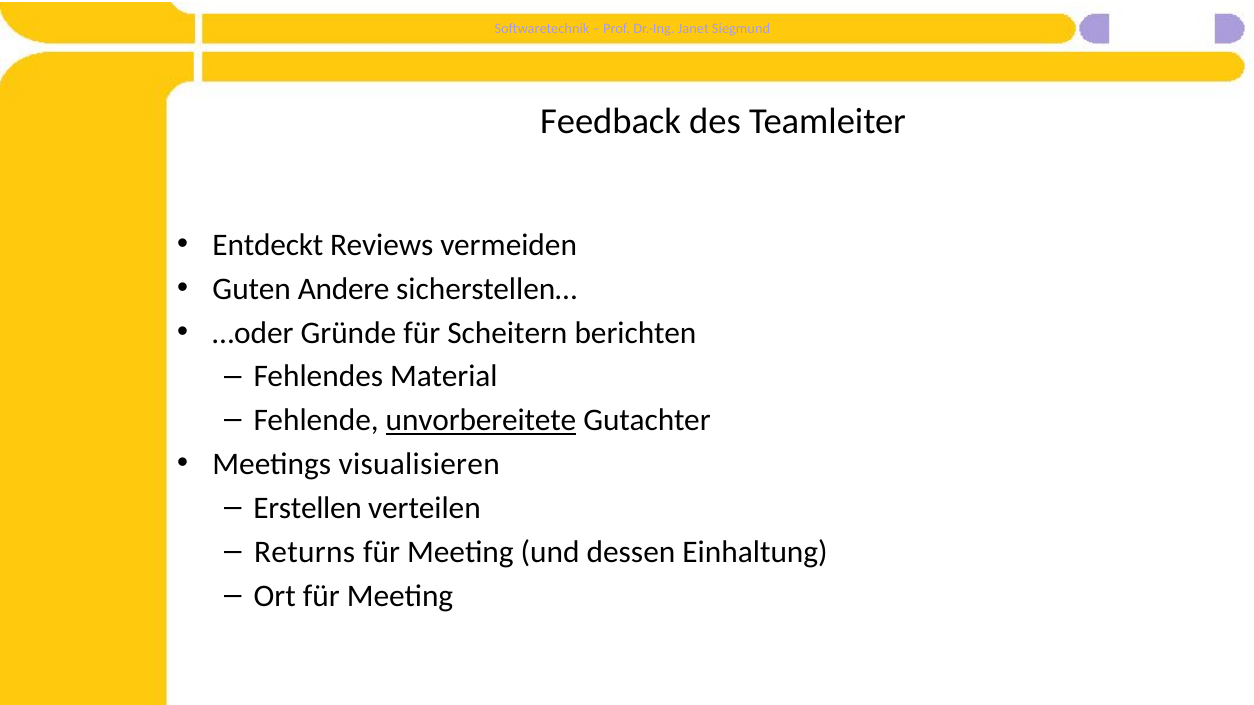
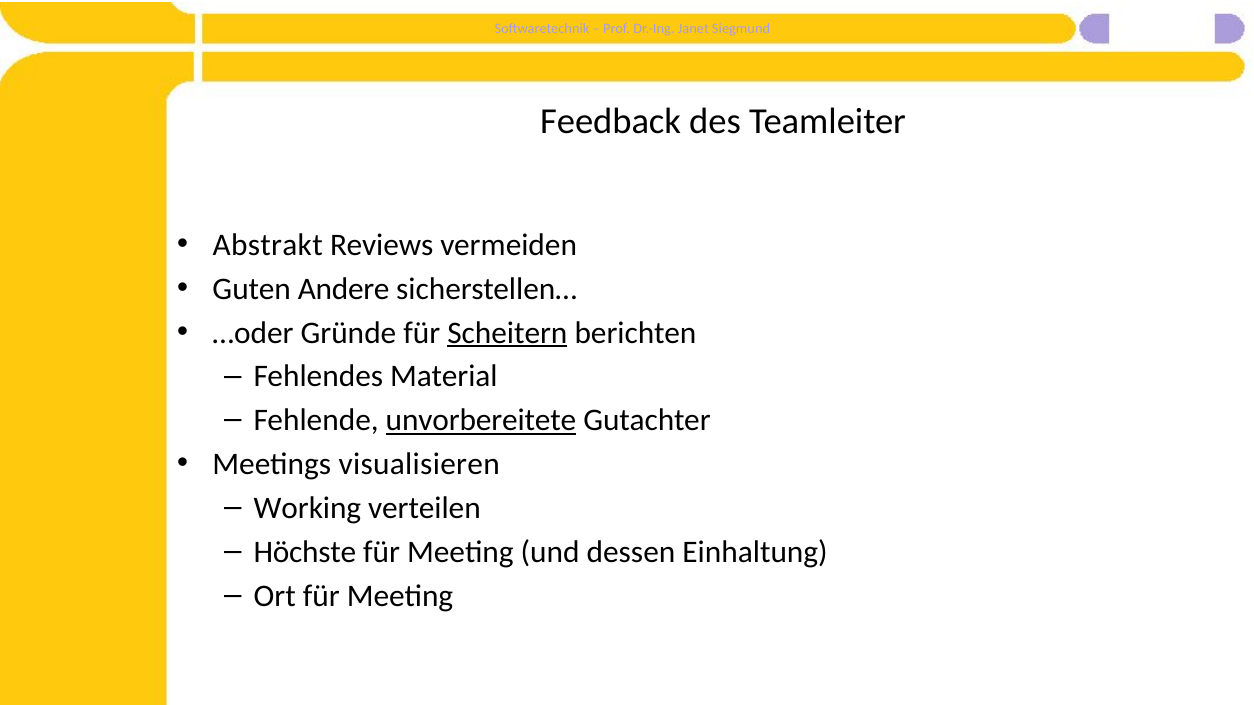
Entdeckt: Entdeckt -> Abstrakt
Scheitern underline: none -> present
Erstellen: Erstellen -> Working
Returns: Returns -> Höchste
